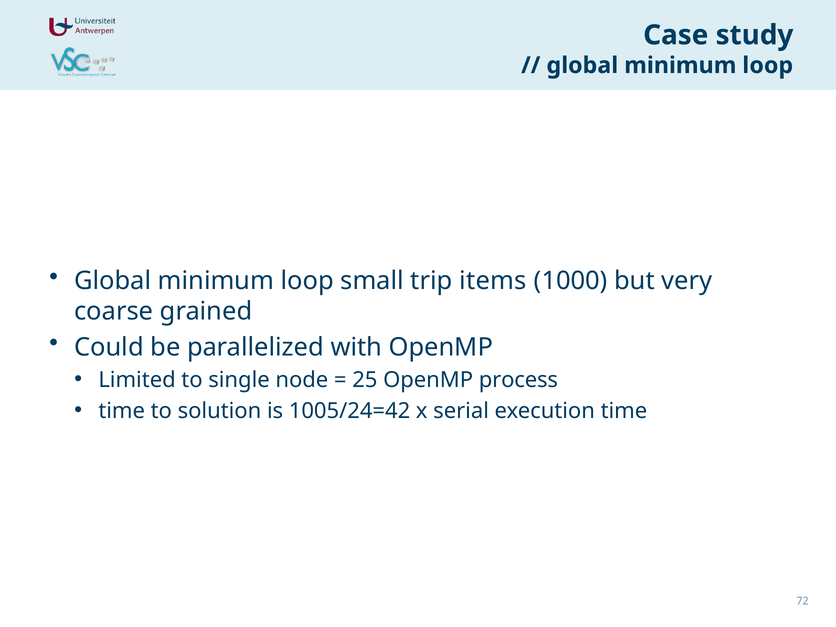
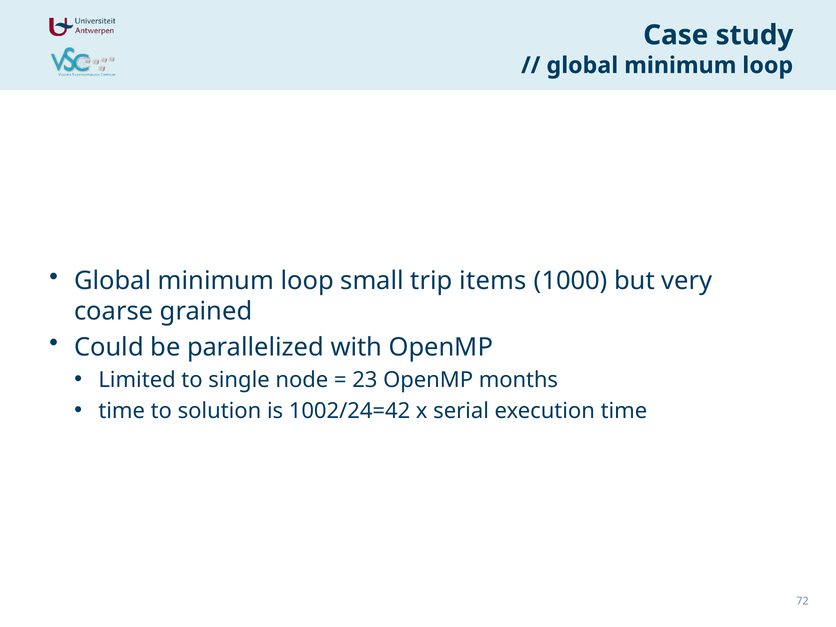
25: 25 -> 23
process: process -> months
1005/24=42: 1005/24=42 -> 1002/24=42
